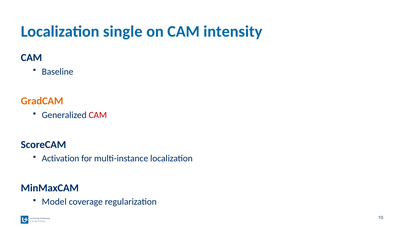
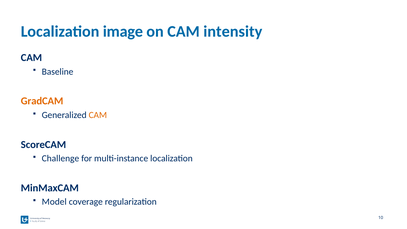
single: single -> image
CAM at (98, 115) colour: red -> orange
Activation: Activation -> Challenge
